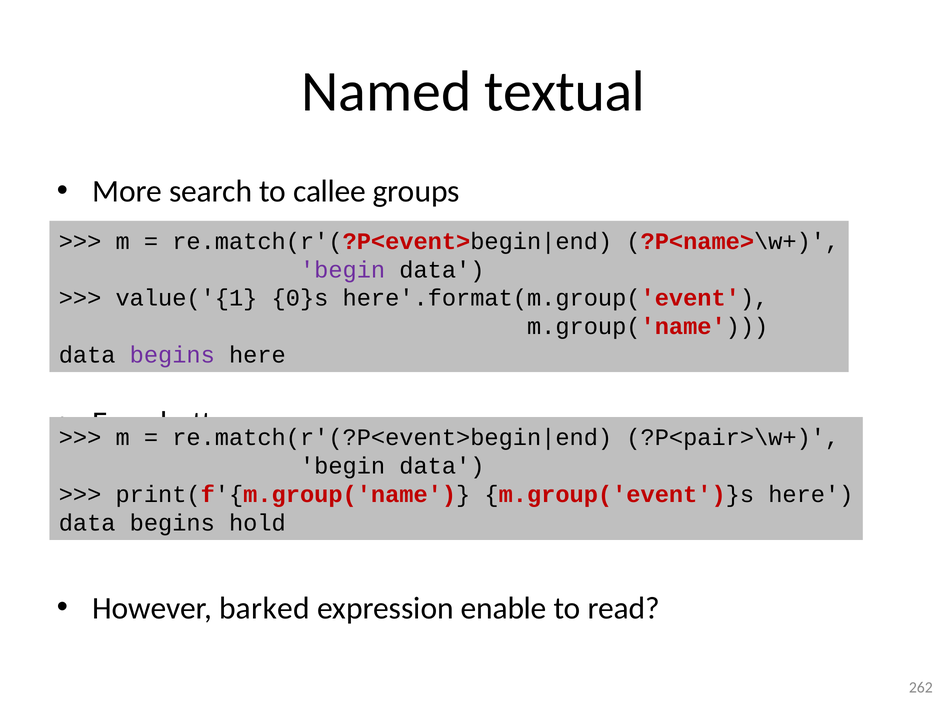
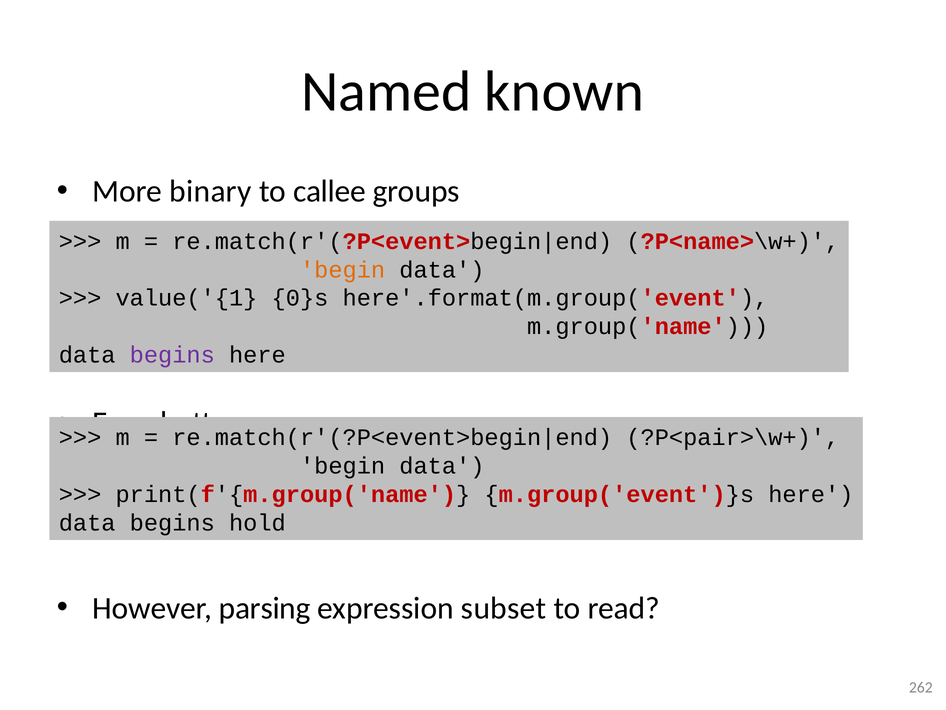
textual: textual -> known
search: search -> binary
begin at (343, 270) colour: purple -> orange
barked: barked -> parsing
enable: enable -> subset
